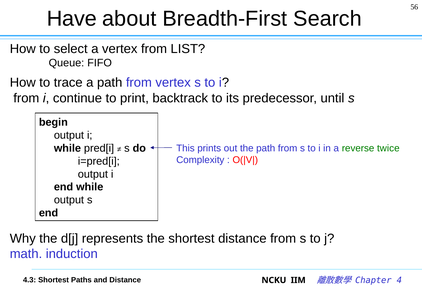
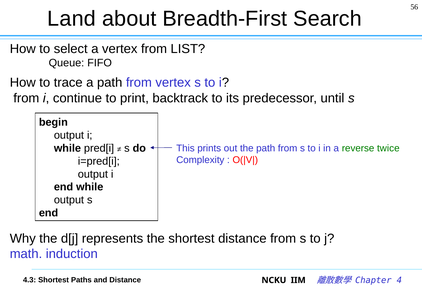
Have: Have -> Land
